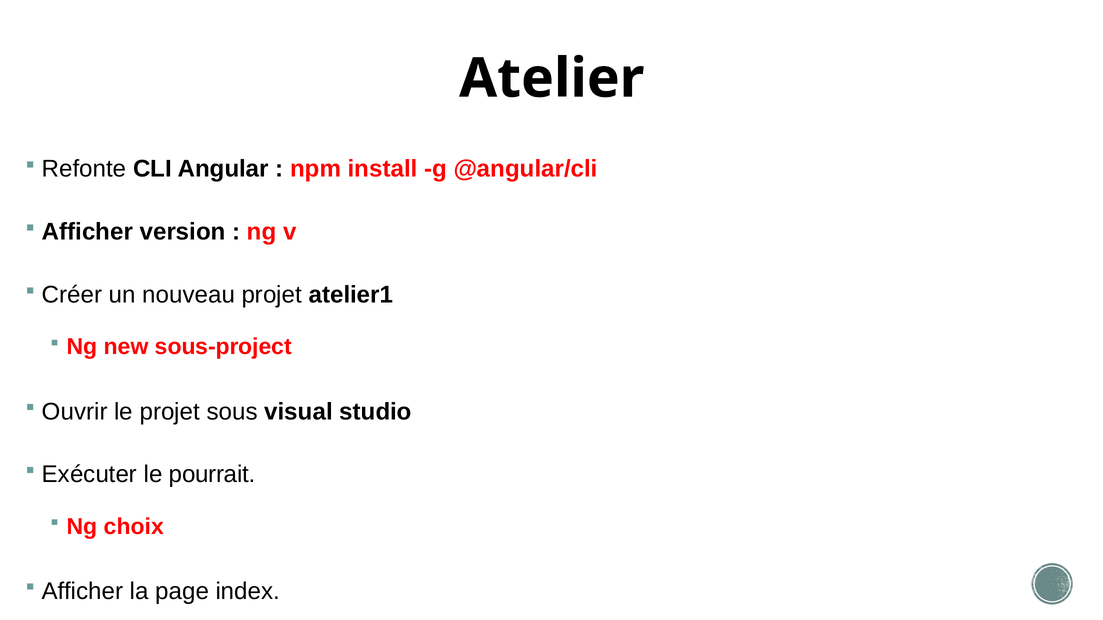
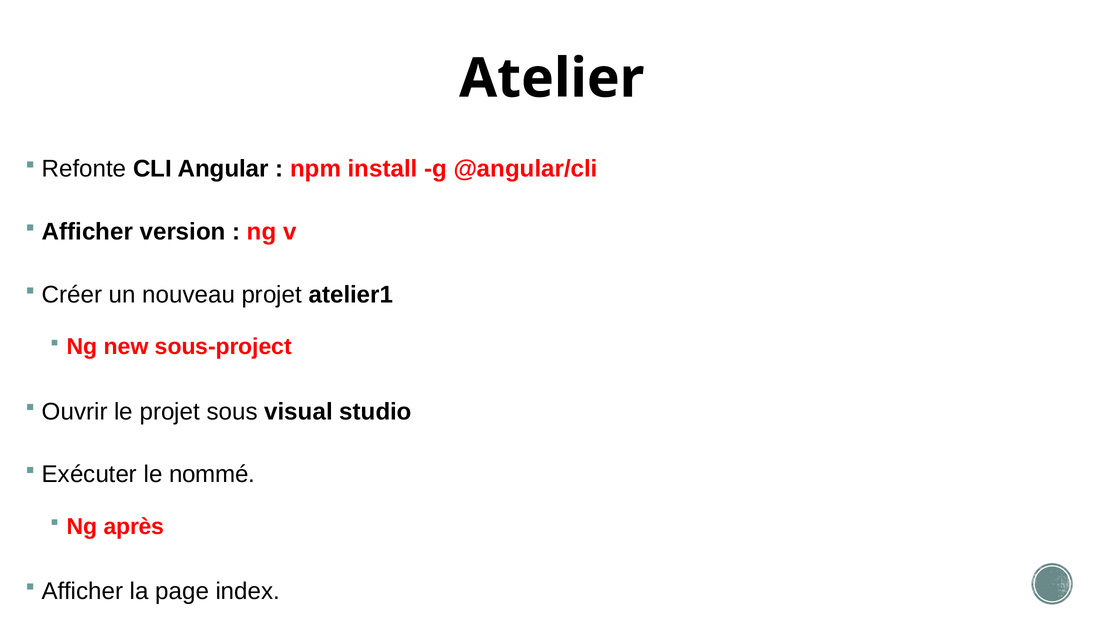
pourrait: pourrait -> nommé
choix: choix -> après
